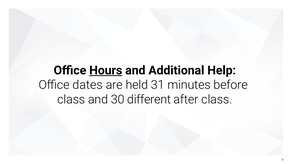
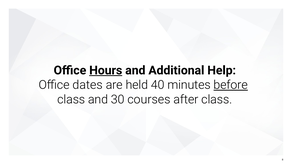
31: 31 -> 40
before underline: none -> present
different: different -> courses
